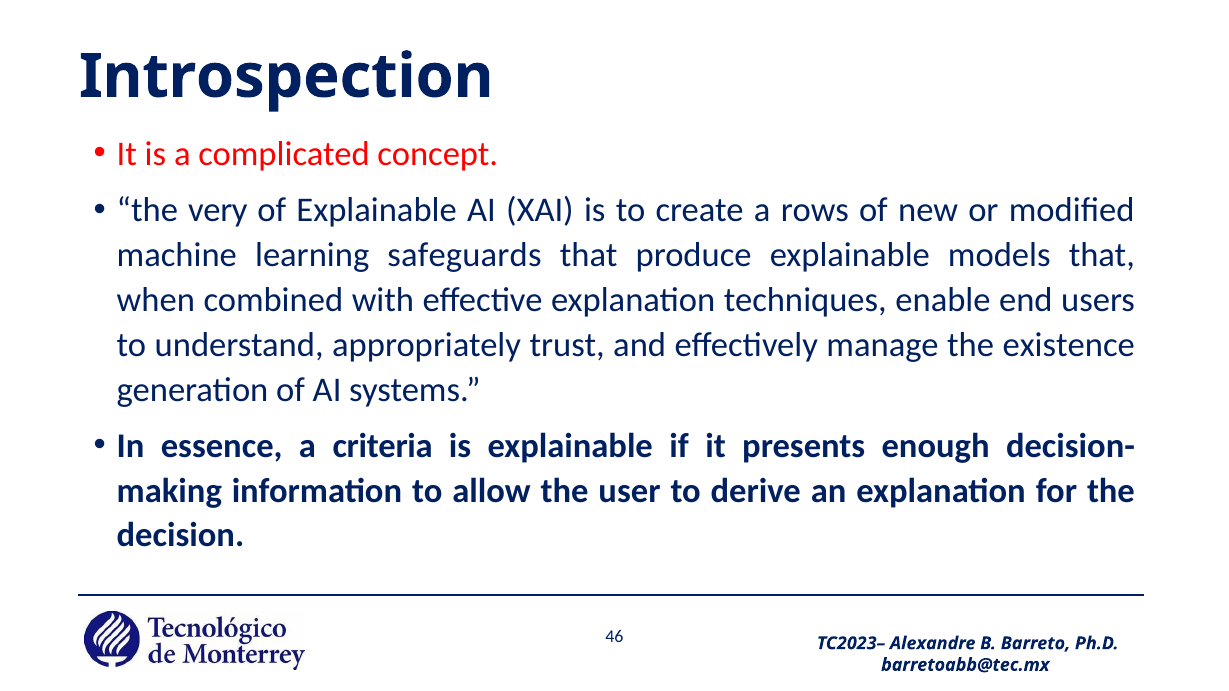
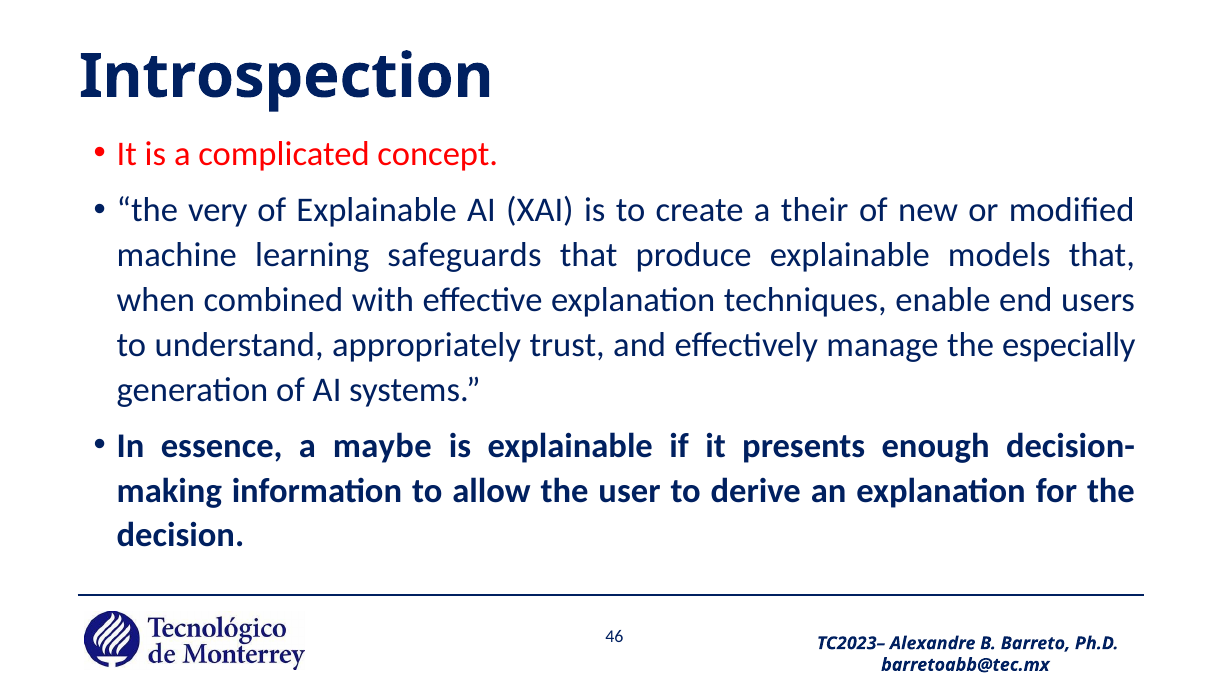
rows: rows -> their
existence: existence -> especially
criteria: criteria -> maybe
